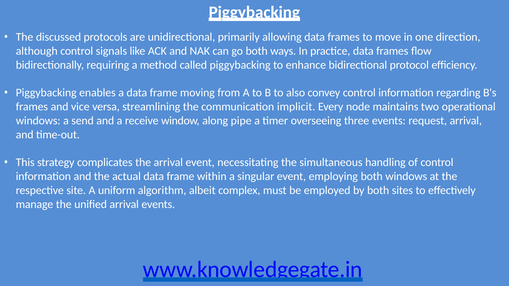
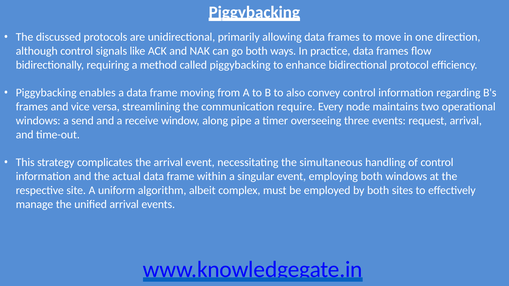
implicit: implicit -> require
